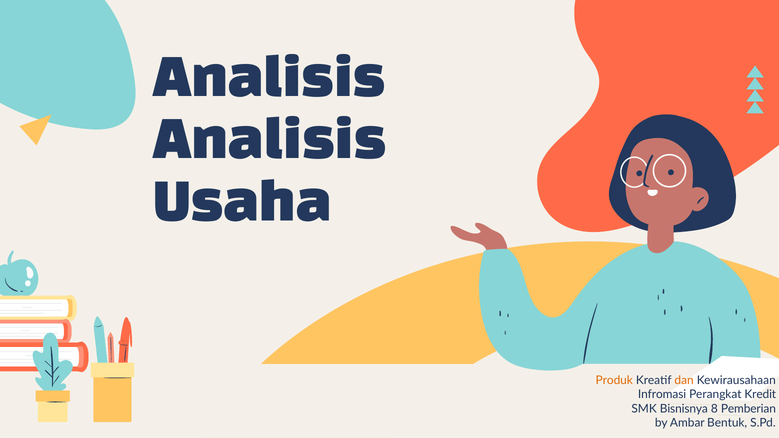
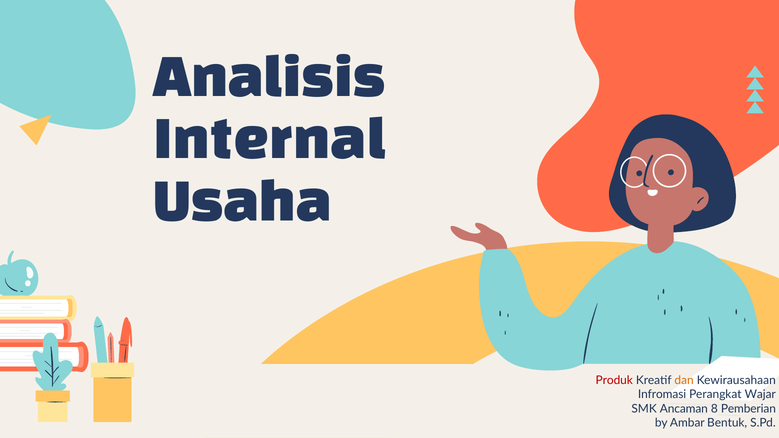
Analisis at (270, 141): Analisis -> Internal
Produk colour: orange -> red
Kredit: Kredit -> Wajar
Bisnisnya: Bisnisnya -> Ancaman
